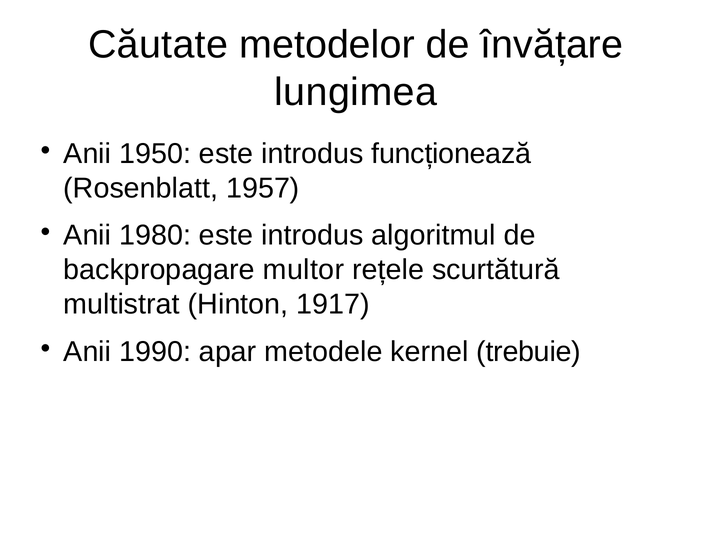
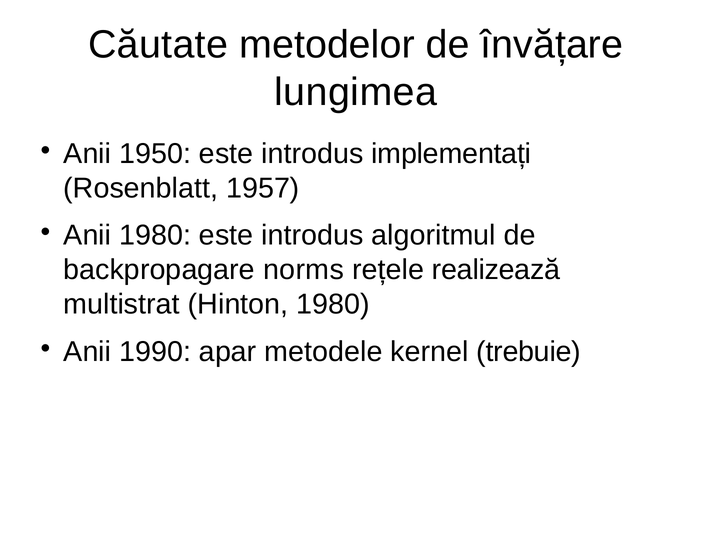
funcționează: funcționează -> implementați
multor: multor -> norms
scurtătură: scurtătură -> realizează
Hinton 1917: 1917 -> 1980
